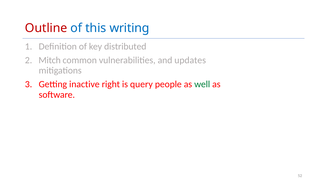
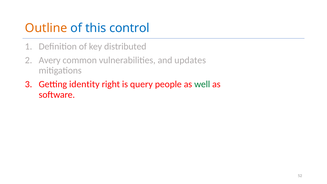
Outline colour: red -> orange
writing: writing -> control
Mitch: Mitch -> Avery
inactive: inactive -> identity
